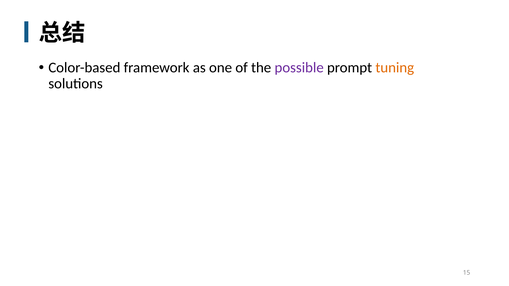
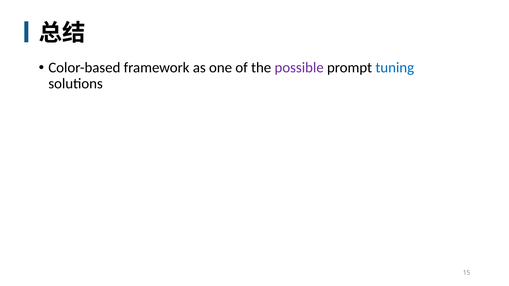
tuning colour: orange -> blue
